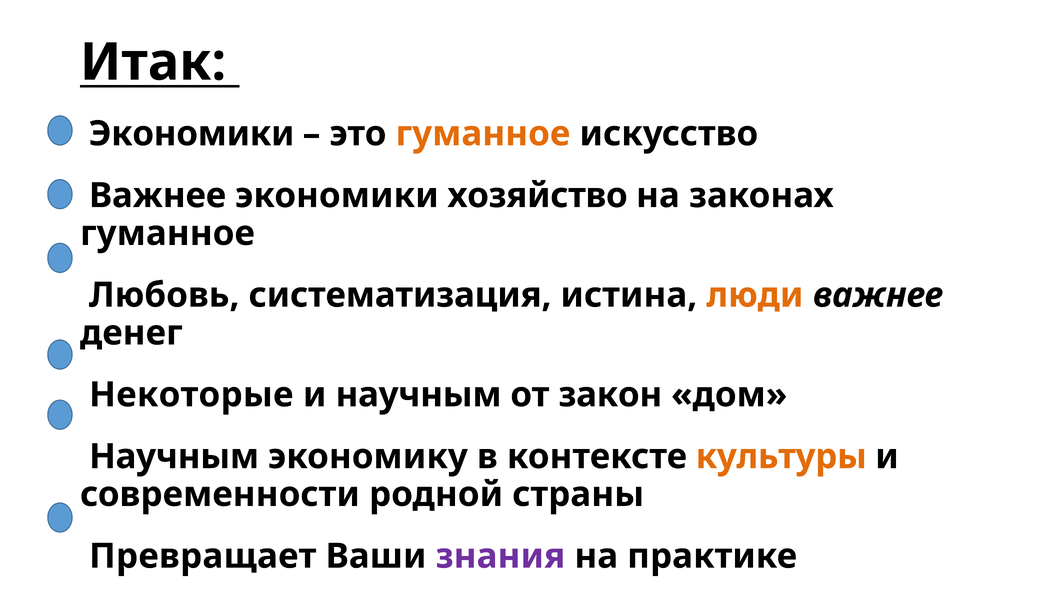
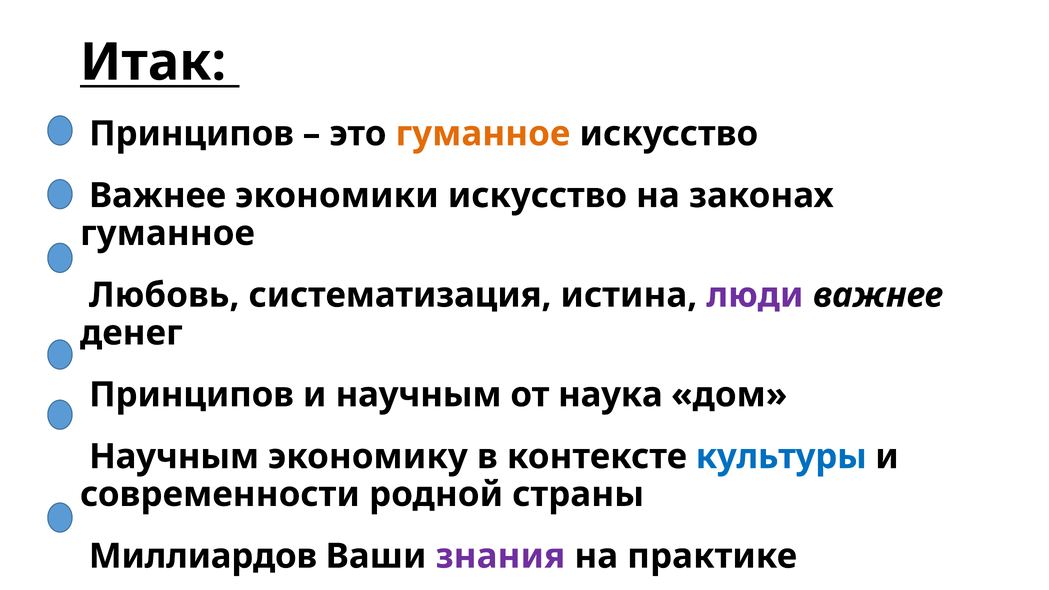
Экономики at (192, 134): Экономики -> Принципов
экономики хозяйство: хозяйство -> искусство
люди colour: orange -> purple
Некоторые at (191, 395): Некоторые -> Принципов
закон: закон -> наука
культуры colour: orange -> blue
Превращает: Превращает -> Миллиардов
